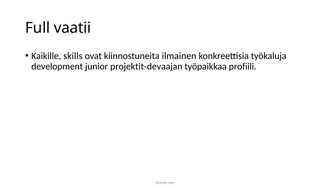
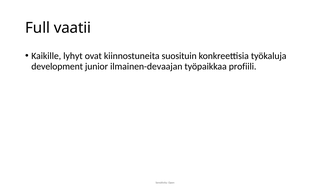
skills: skills -> lyhyt
ilmainen: ilmainen -> suosituin
projektit-devaajan: projektit-devaajan -> ilmainen-devaajan
